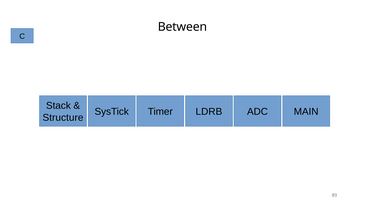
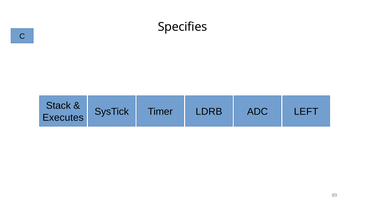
Between: Between -> Specifies
MAIN: MAIN -> LEFT
Structure: Structure -> Executes
